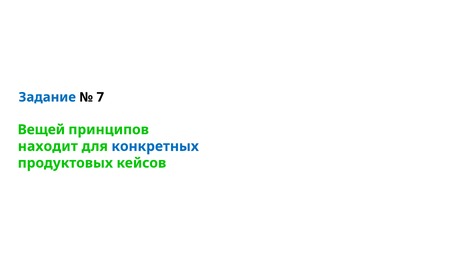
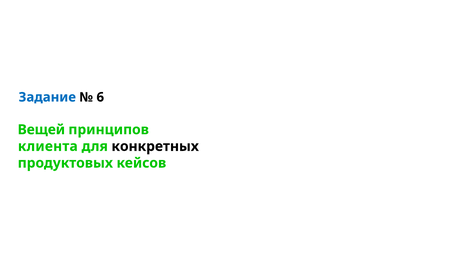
7: 7 -> 6
находит: находит -> клиента
конкретных colour: blue -> black
